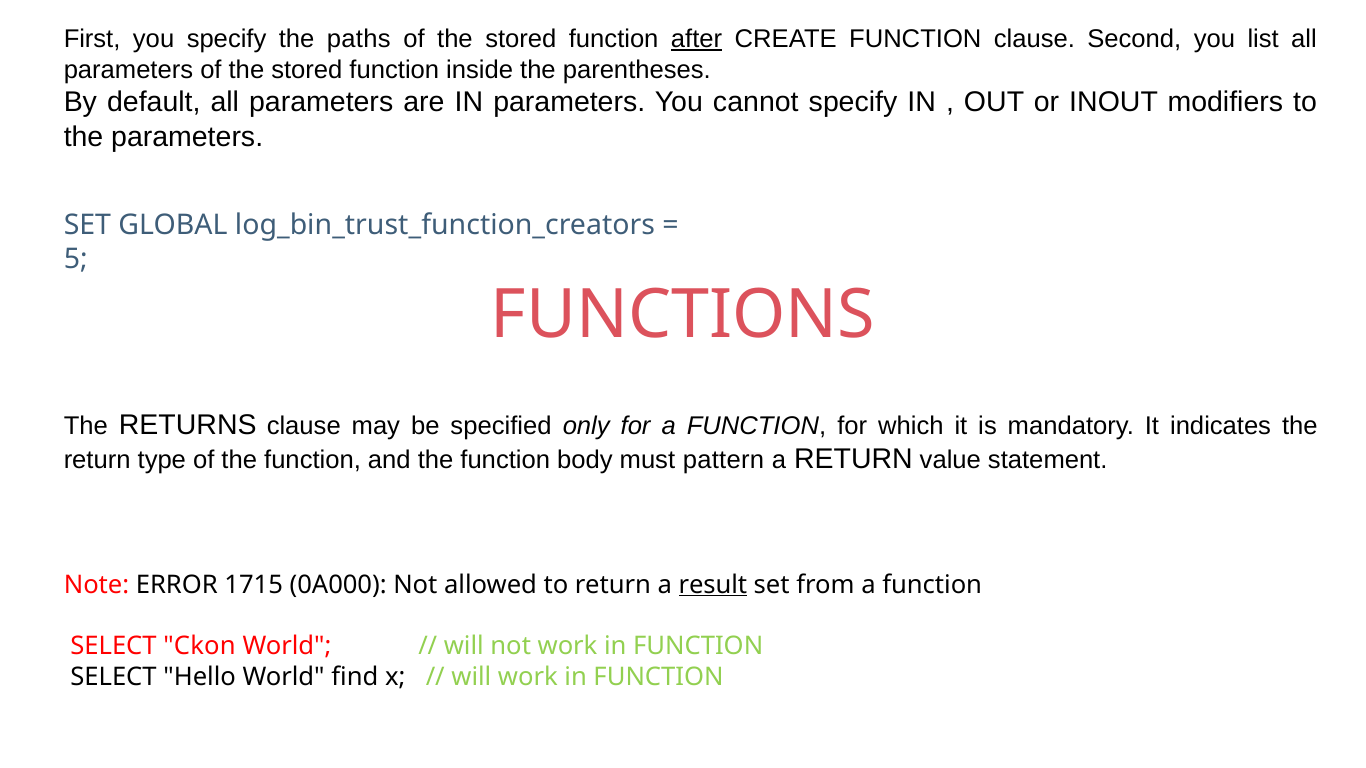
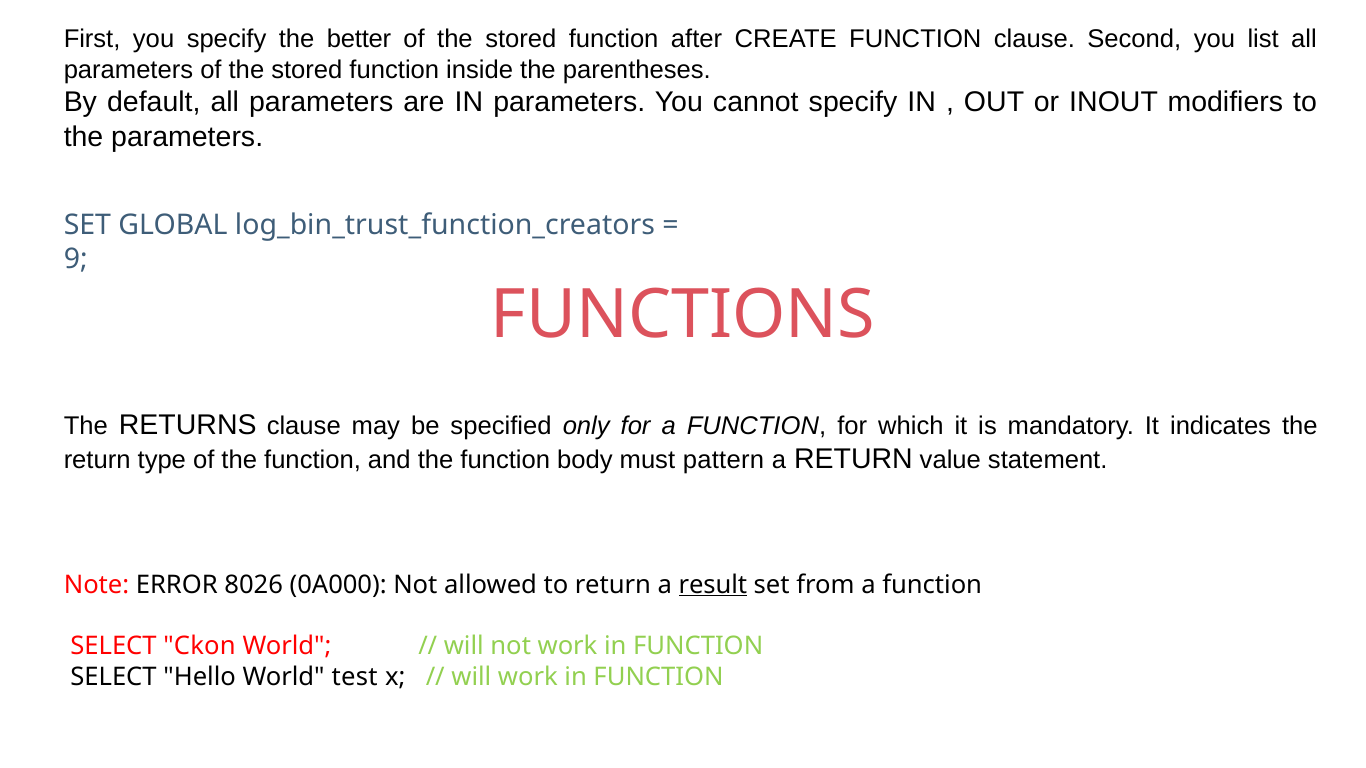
paths: paths -> better
after underline: present -> none
5: 5 -> 9
1715: 1715 -> 8026
find: find -> test
